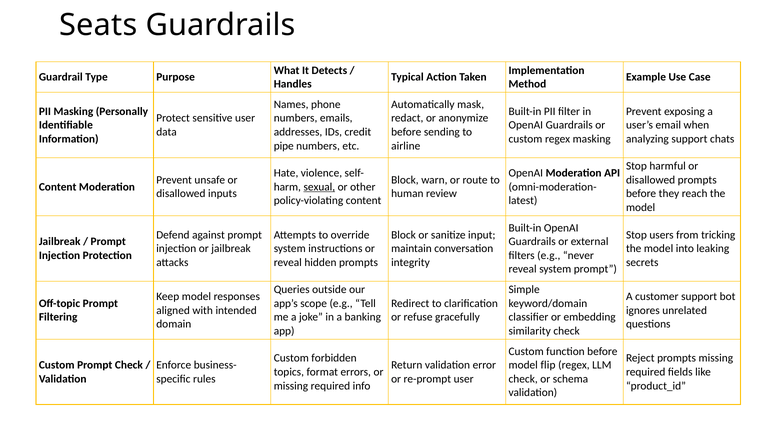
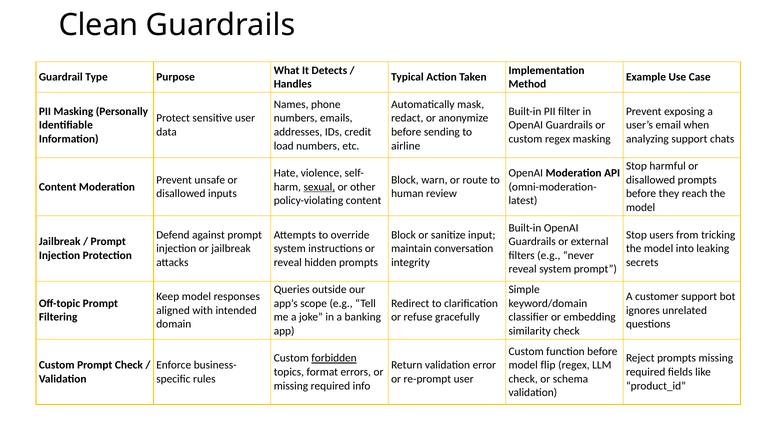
Seats: Seats -> Clean
pipe: pipe -> load
forbidden underline: none -> present
